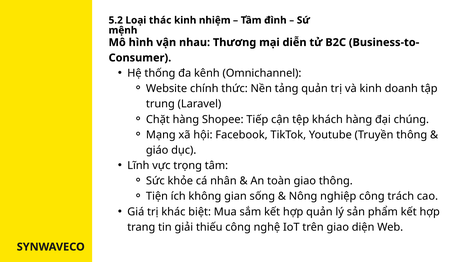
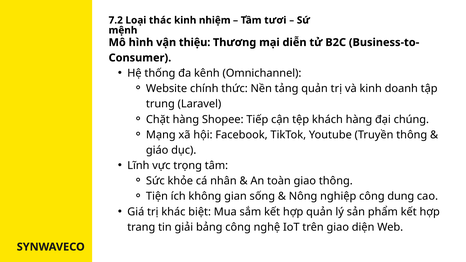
5.2: 5.2 -> 7.2
đình: đình -> tươi
nhau: nhau -> thiệu
trách: trách -> dung
thiếu: thiếu -> bảng
